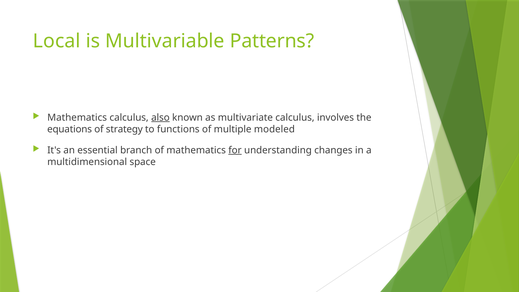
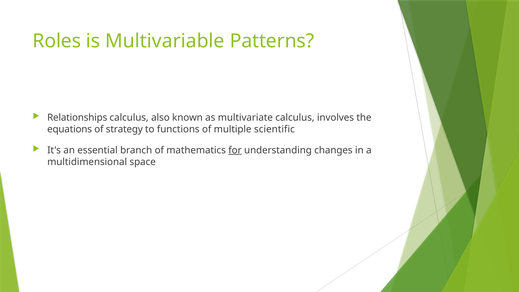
Local: Local -> Roles
Mathematics at (77, 118): Mathematics -> Relationships
also underline: present -> none
modeled: modeled -> scientific
